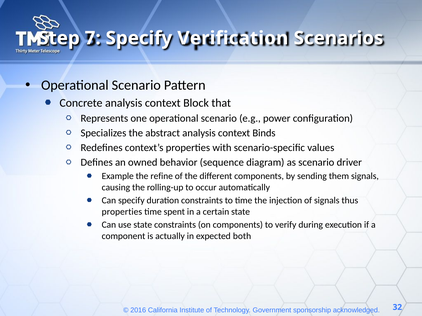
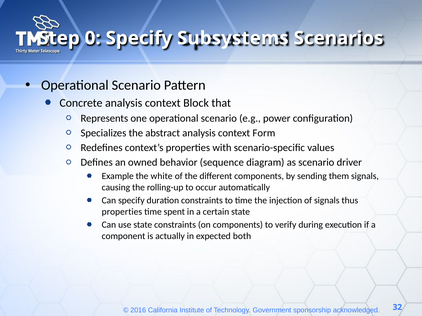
7: 7 -> 0
Verification: Verification -> Subsystems
Binds: Binds -> Form
refine: refine -> white
